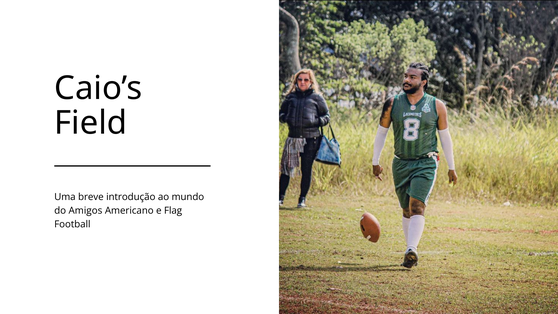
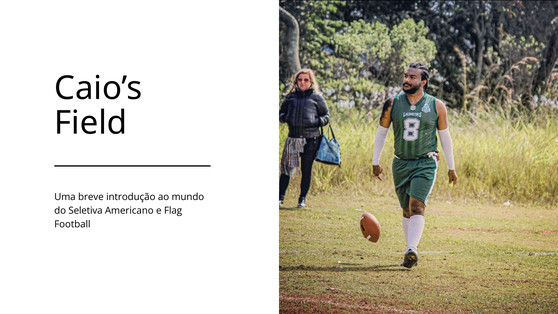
Amigos: Amigos -> Seletiva
